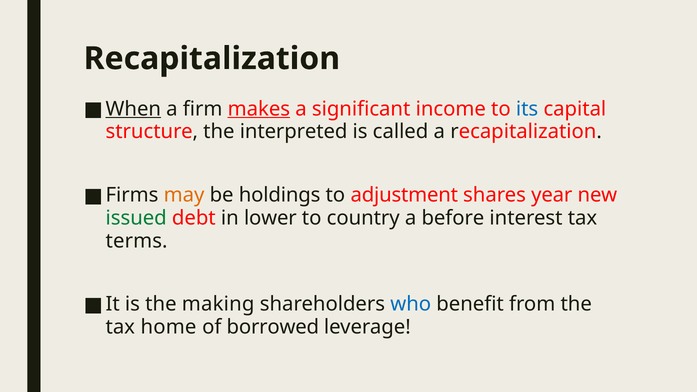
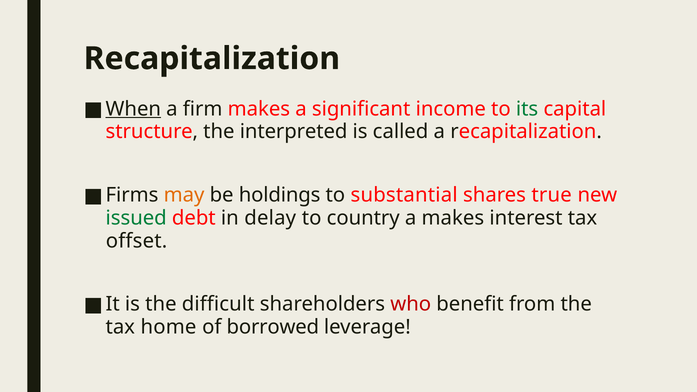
makes at (259, 109) underline: present -> none
its colour: blue -> green
adjustment: adjustment -> substantial
year: year -> true
lower: lower -> delay
a before: before -> makes
terms: terms -> offset
making: making -> difficult
who colour: blue -> red
